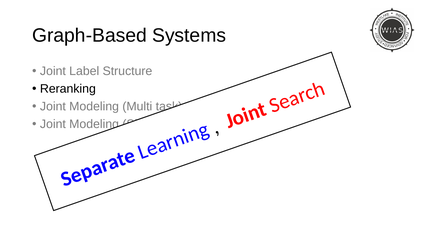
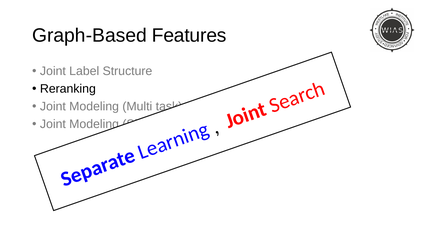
Systems: Systems -> Features
